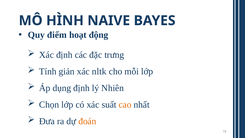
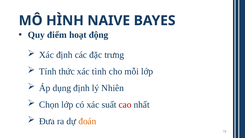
giản: giản -> thức
nltk: nltk -> tình
cao colour: orange -> red
